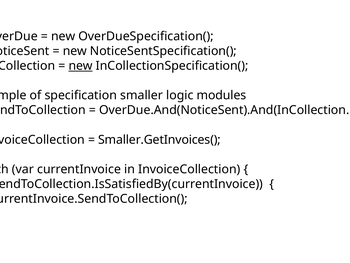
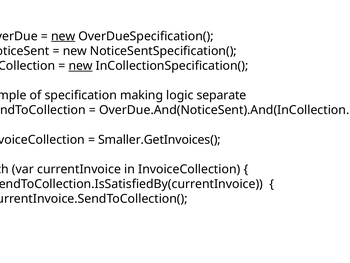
new at (63, 36) underline: none -> present
smaller: smaller -> making
modules: modules -> separate
